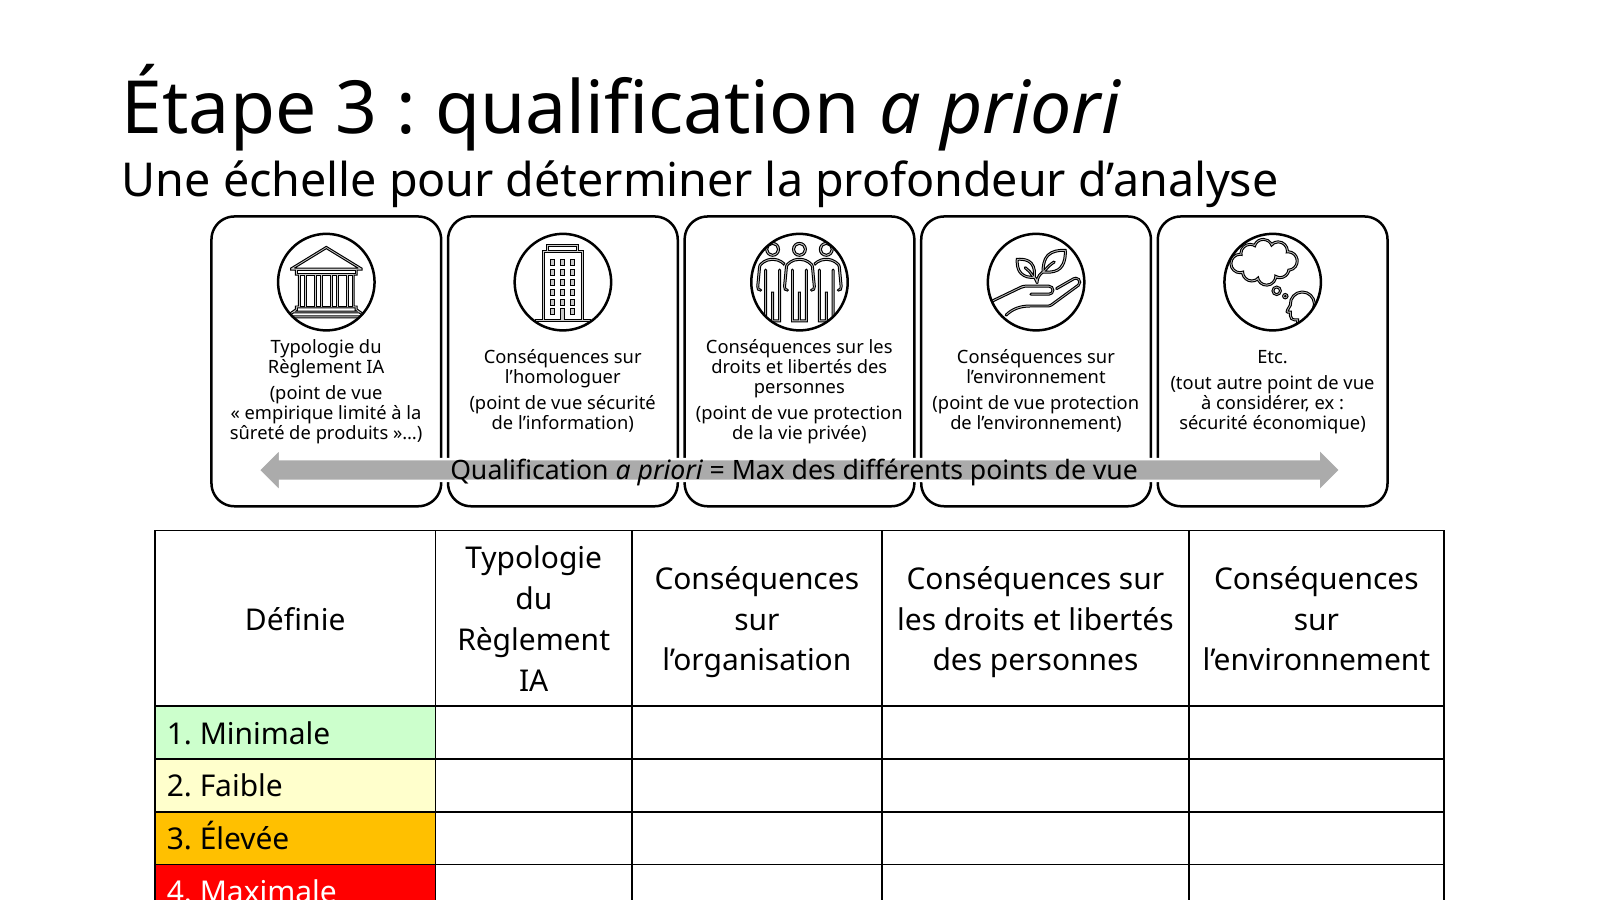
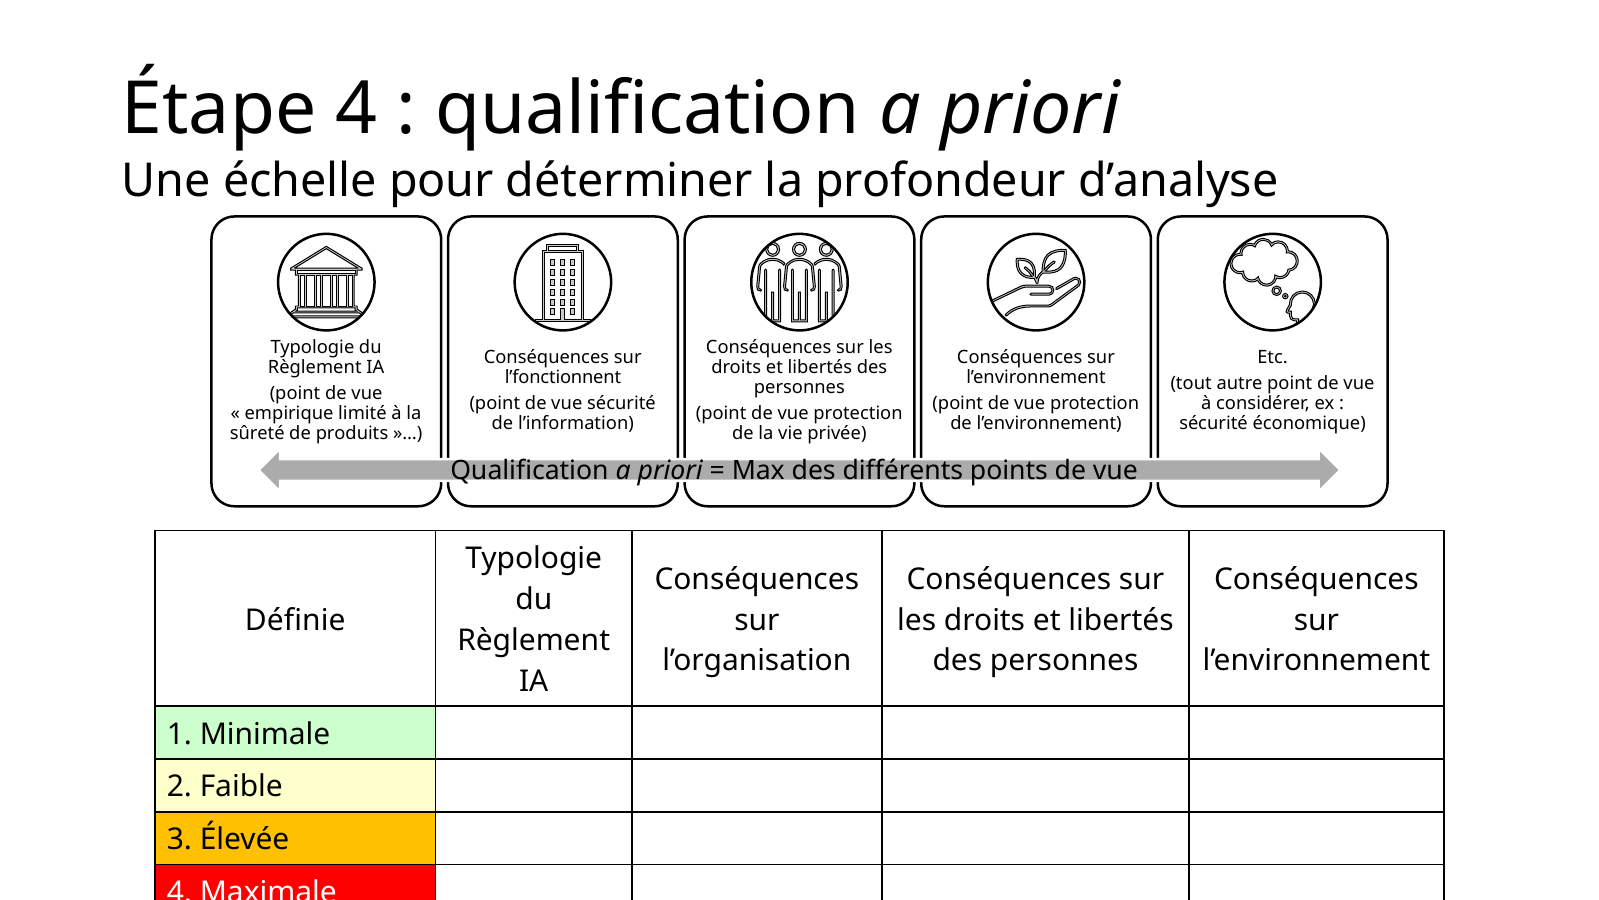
Étape 3: 3 -> 4
l’homologuer: l’homologuer -> l’fonctionnent
